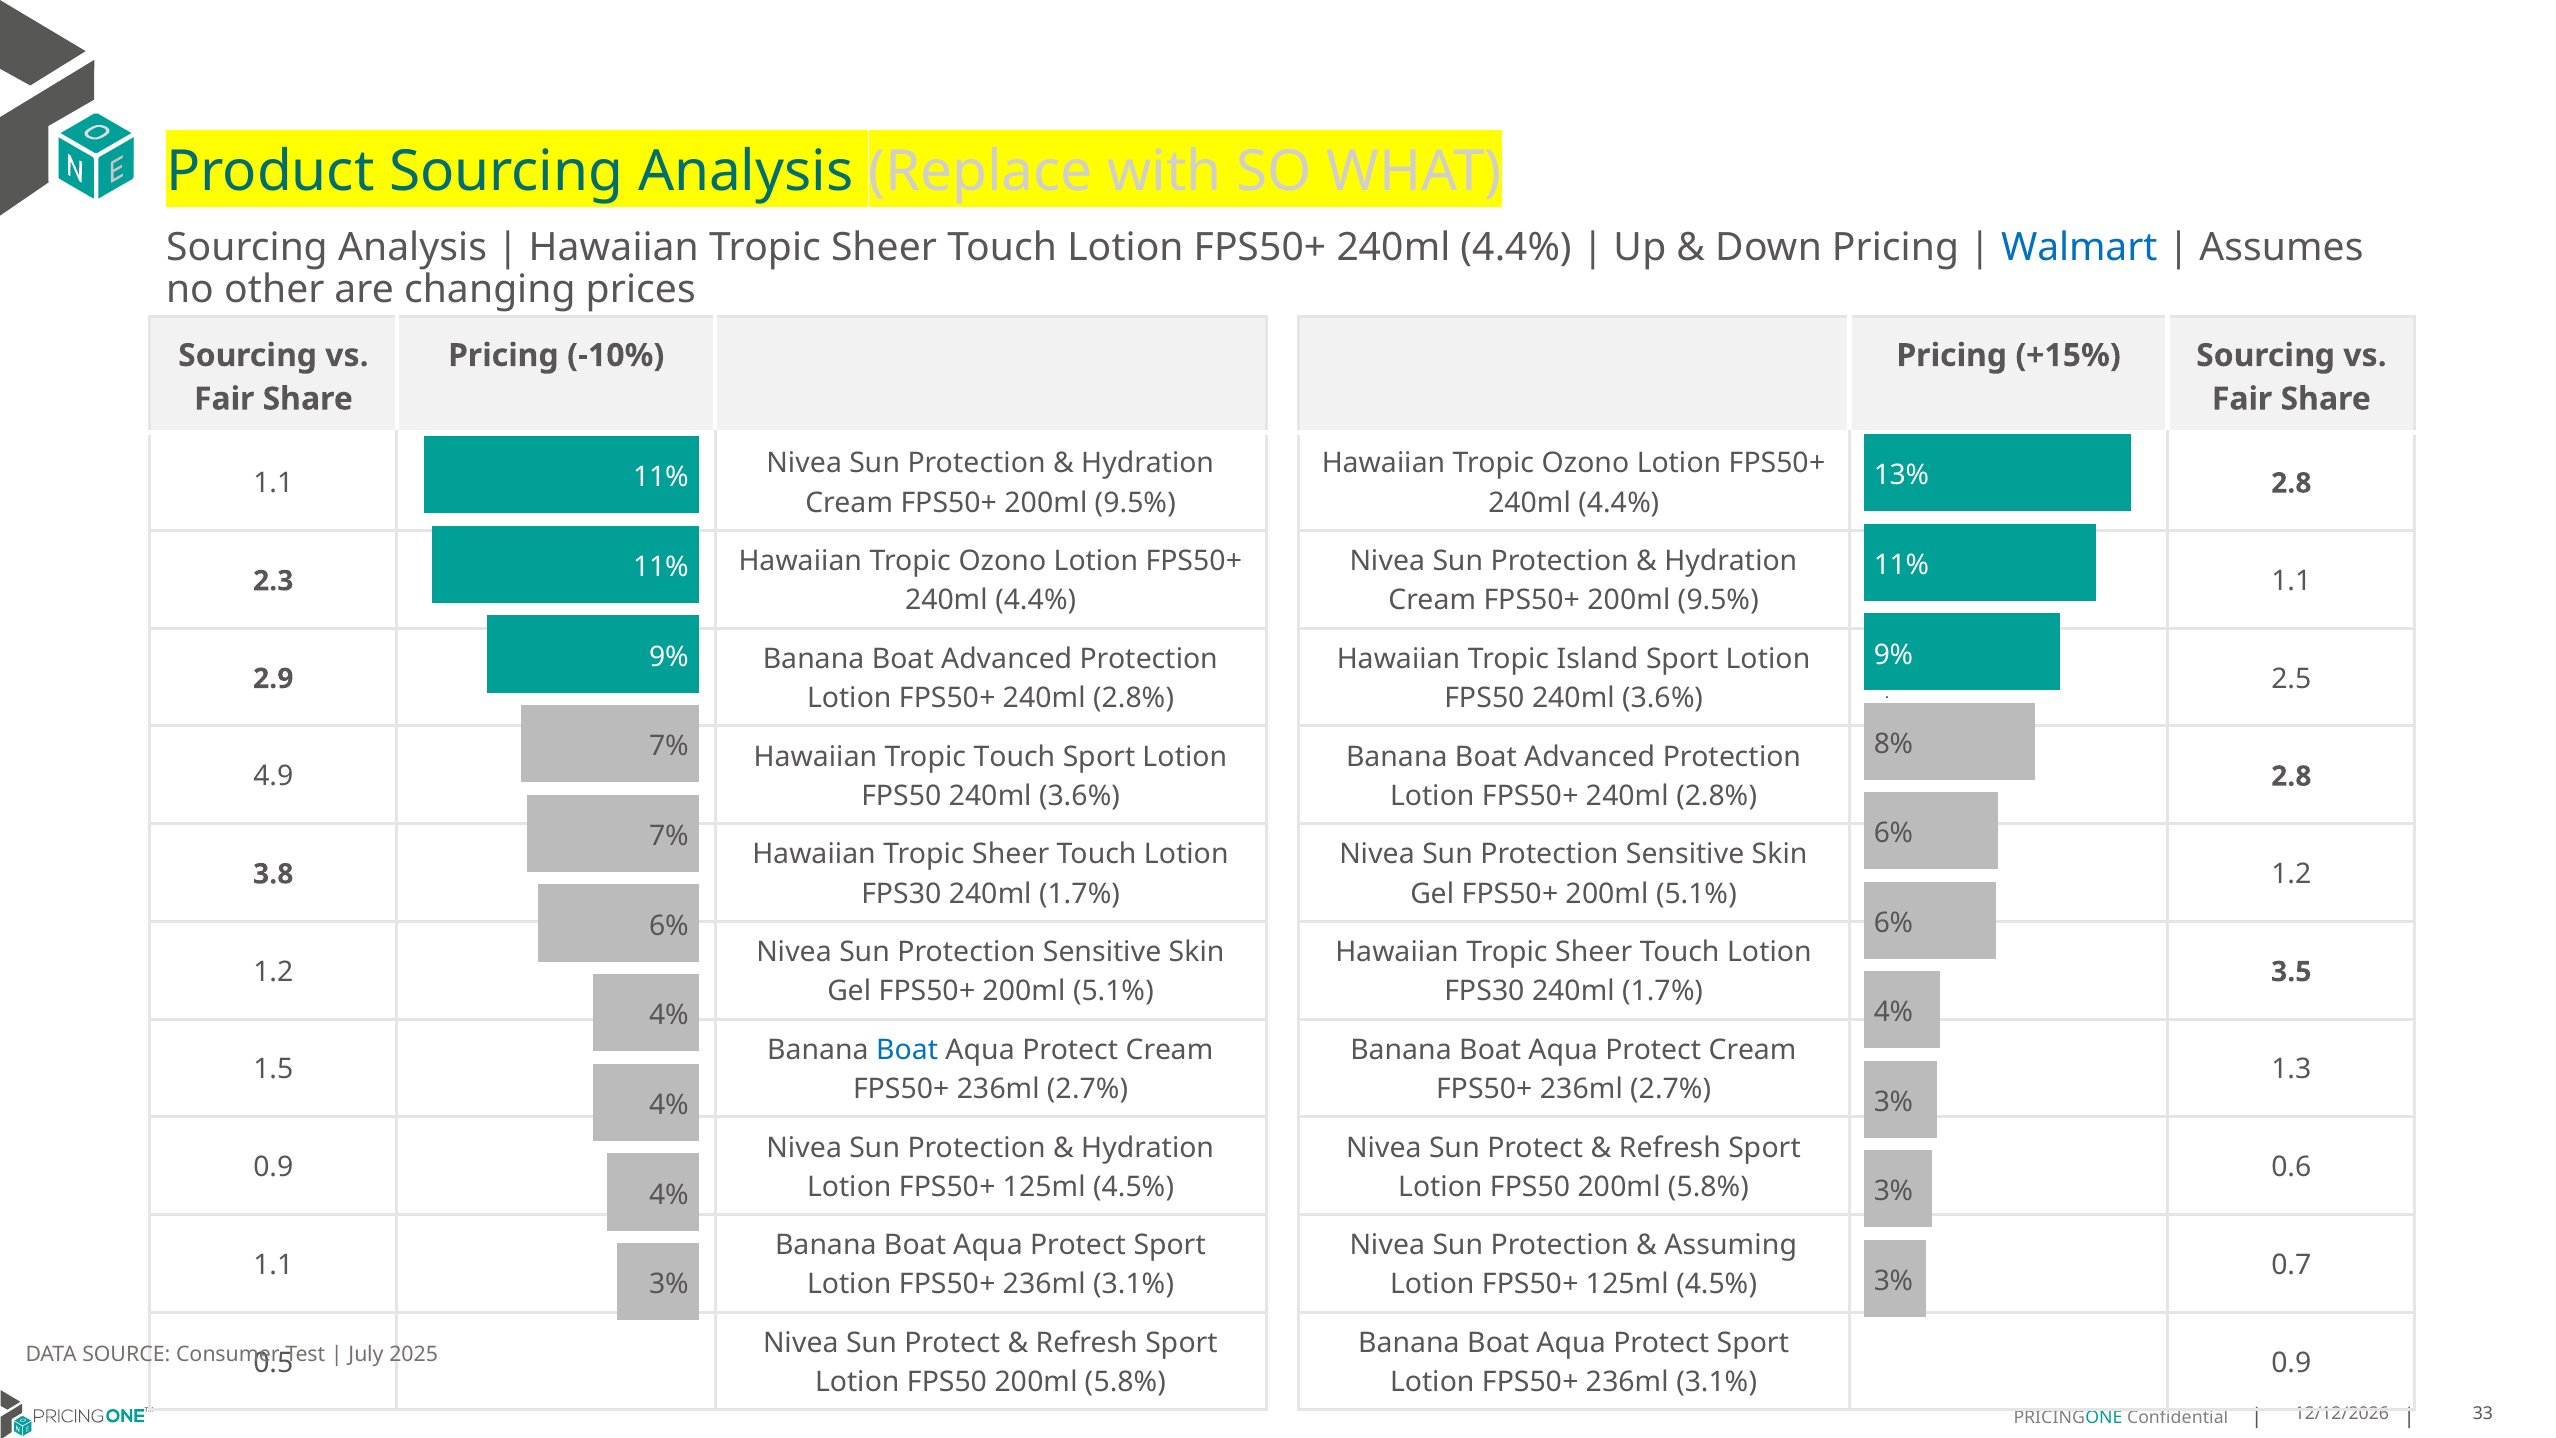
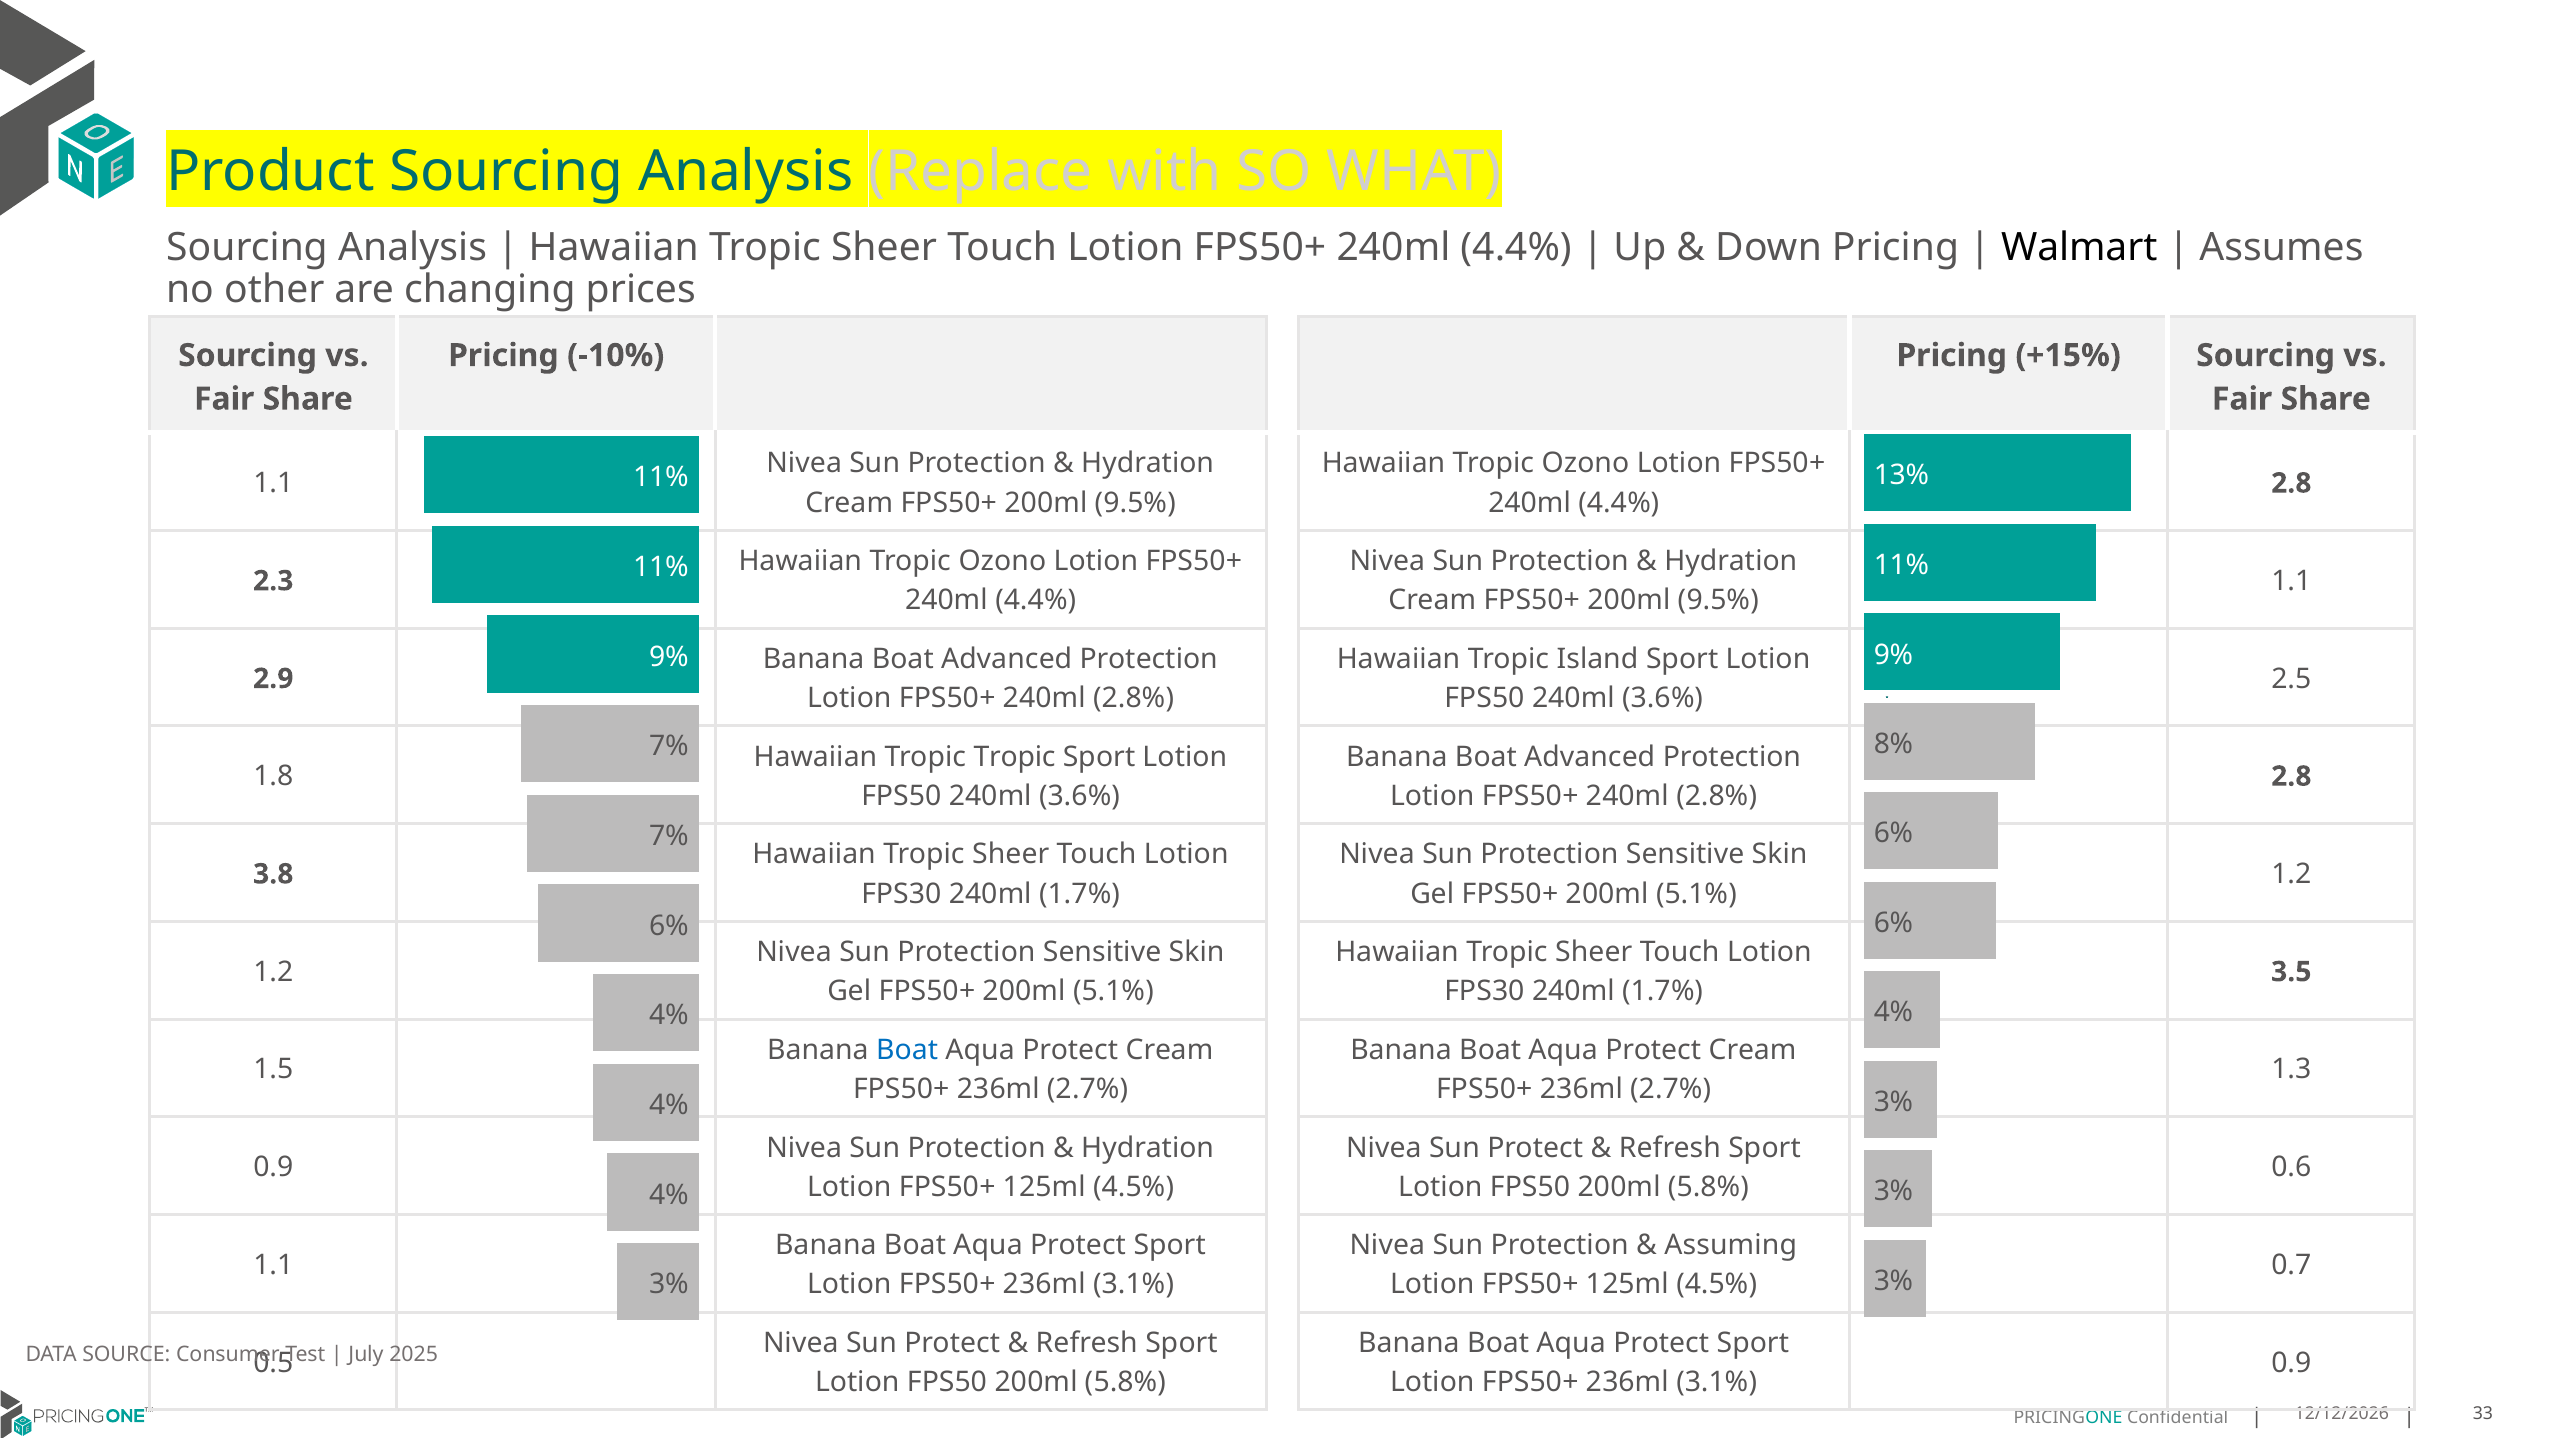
Walmart colour: blue -> black
Tropic Touch: Touch -> Tropic
4.9: 4.9 -> 1.8
